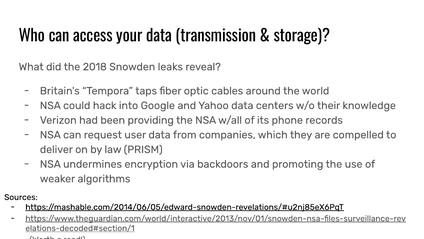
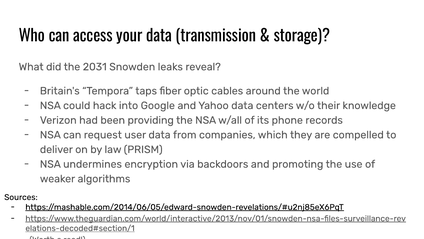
2018: 2018 -> 2031
